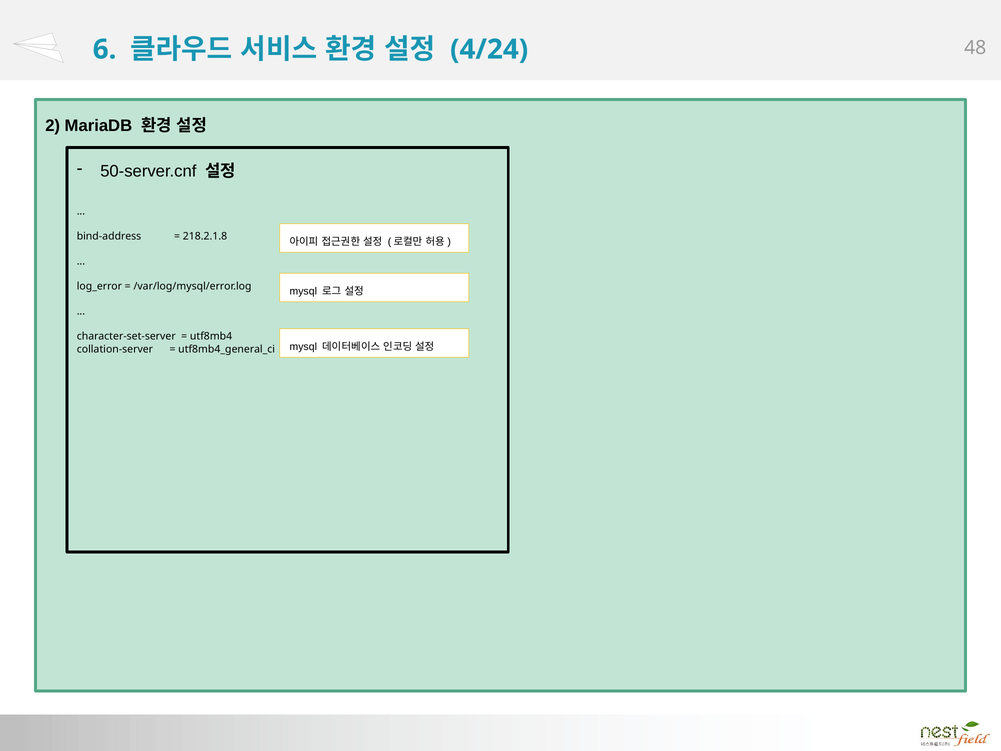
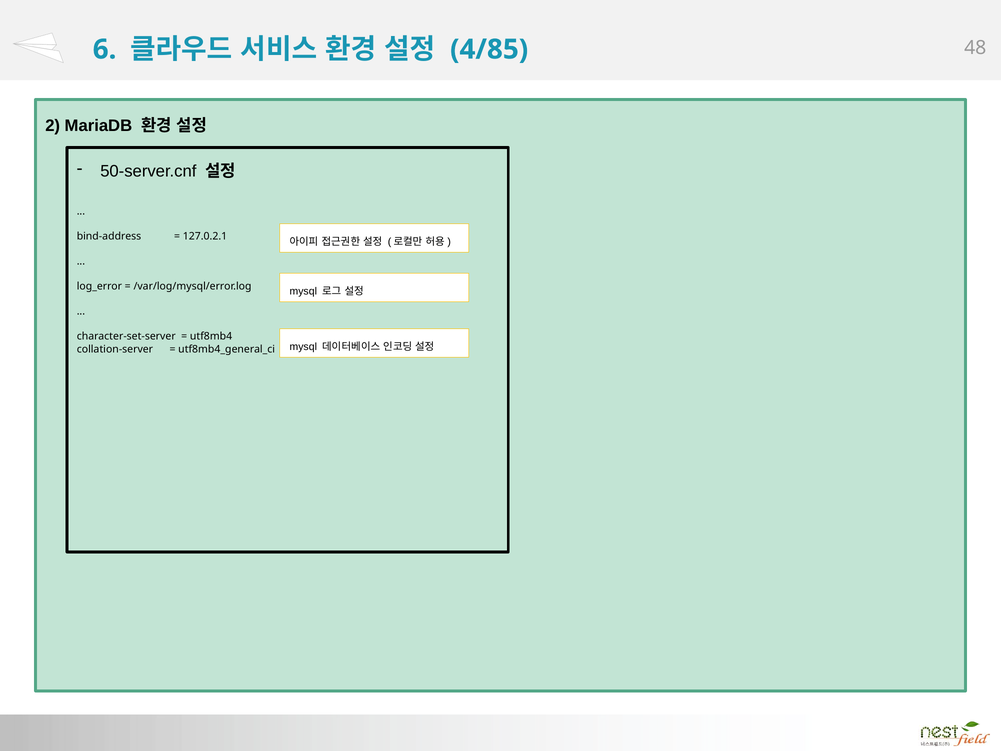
4/24: 4/24 -> 4/85
218.2.1.8: 218.2.1.8 -> 127.0.2.1
